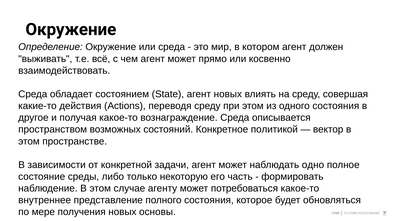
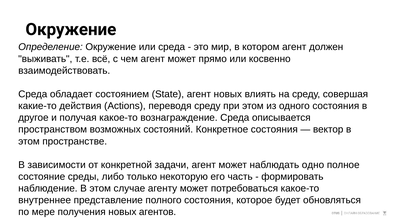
Конкретное политикой: политикой -> состояния
основы: основы -> агентов
